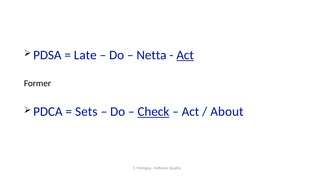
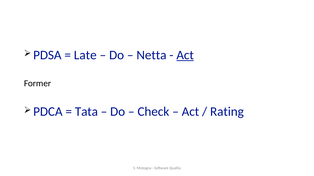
Sets: Sets -> Tata
Check underline: present -> none
About: About -> Rating
